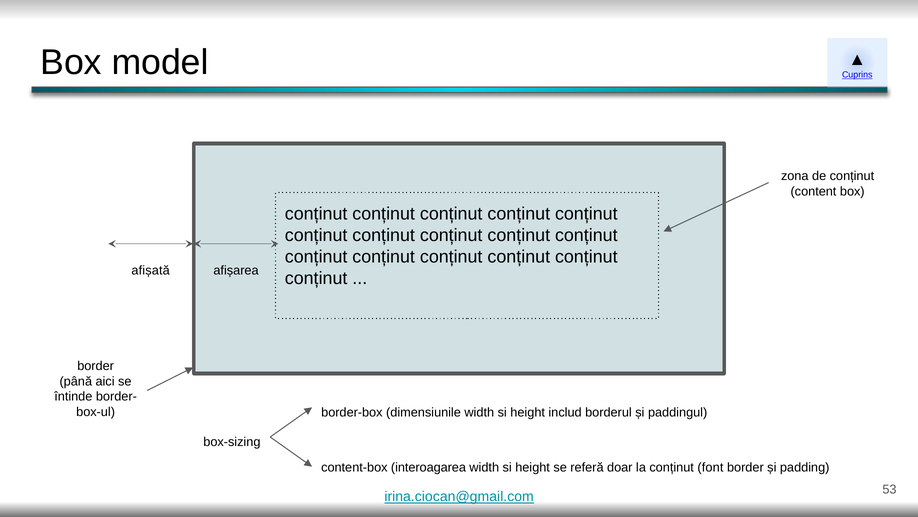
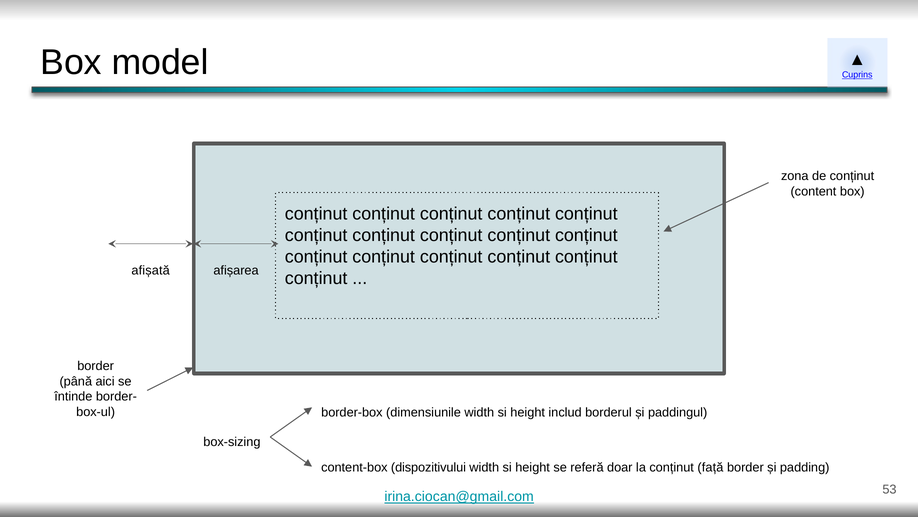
interoagarea: interoagarea -> dispozitivului
font: font -> față
